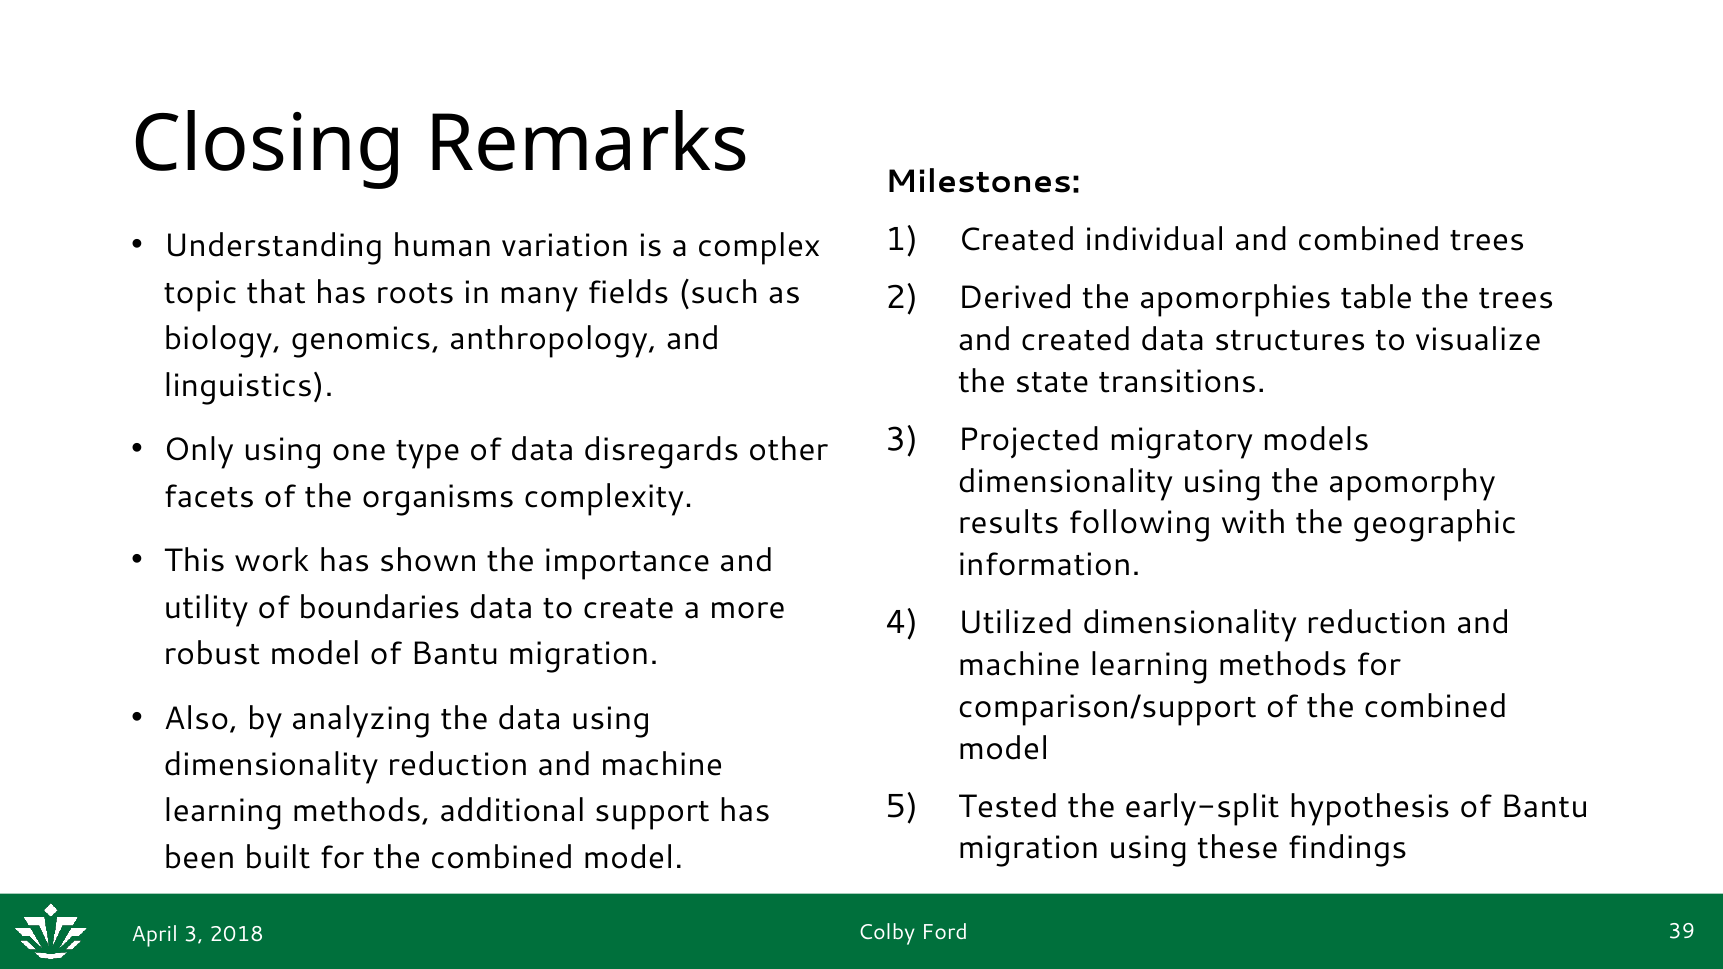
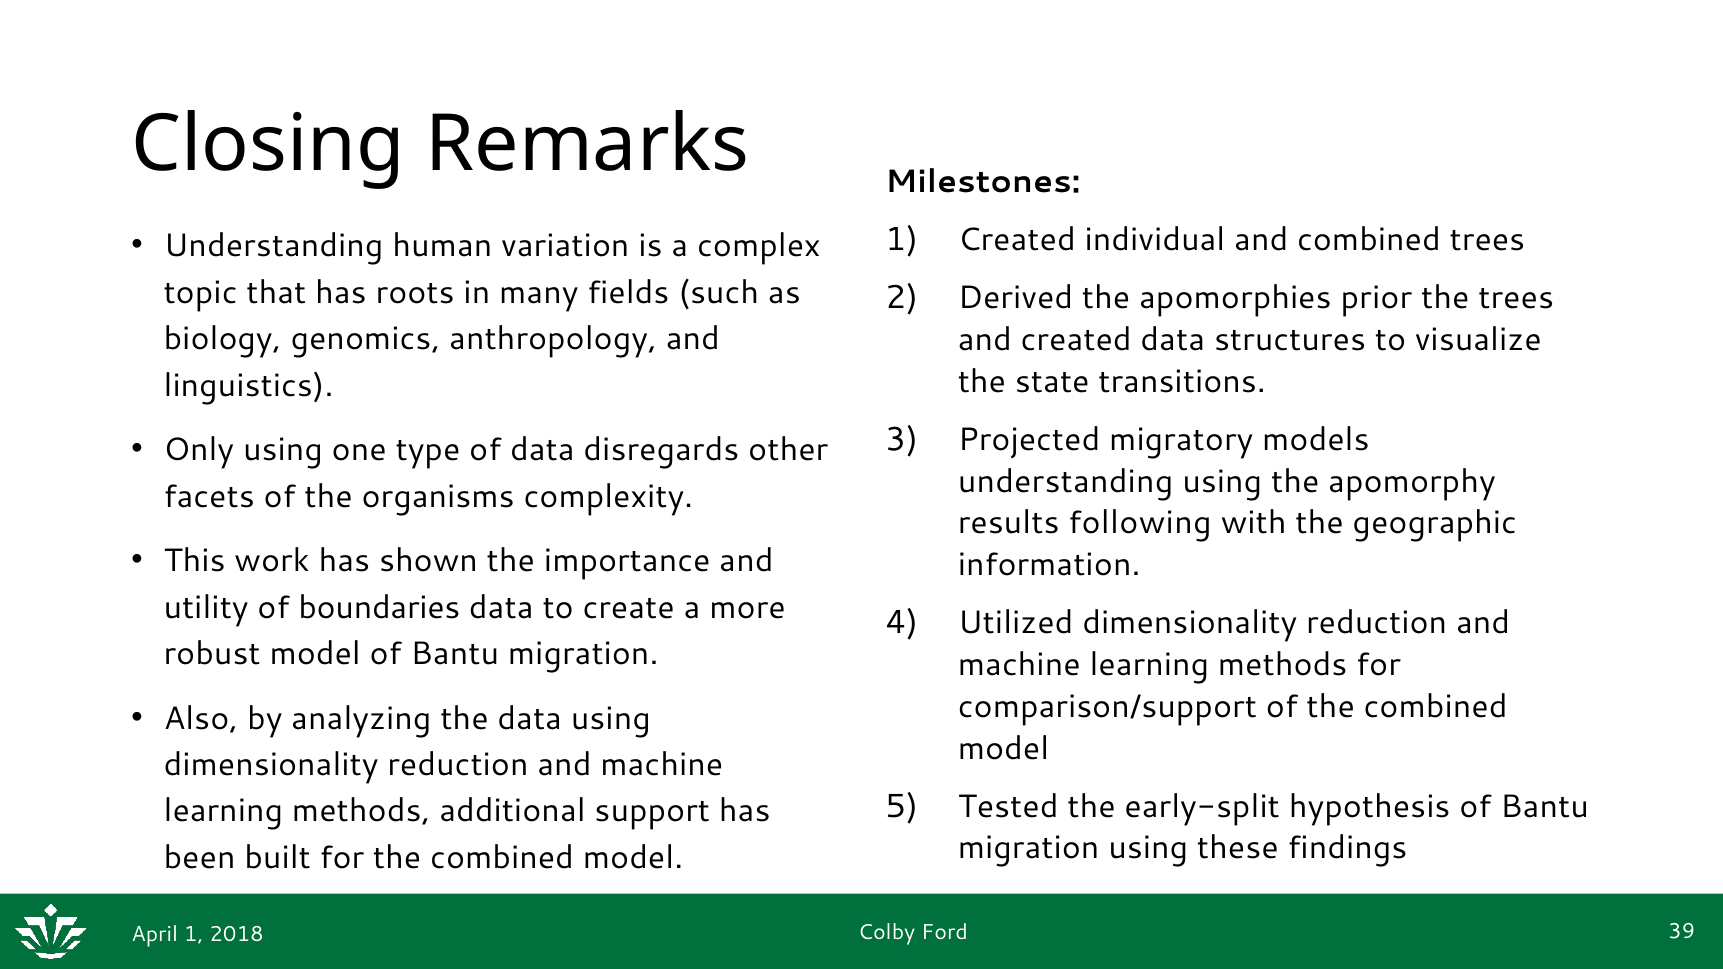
table: table -> prior
dimensionality at (1066, 482): dimensionality -> understanding
April 3: 3 -> 1
